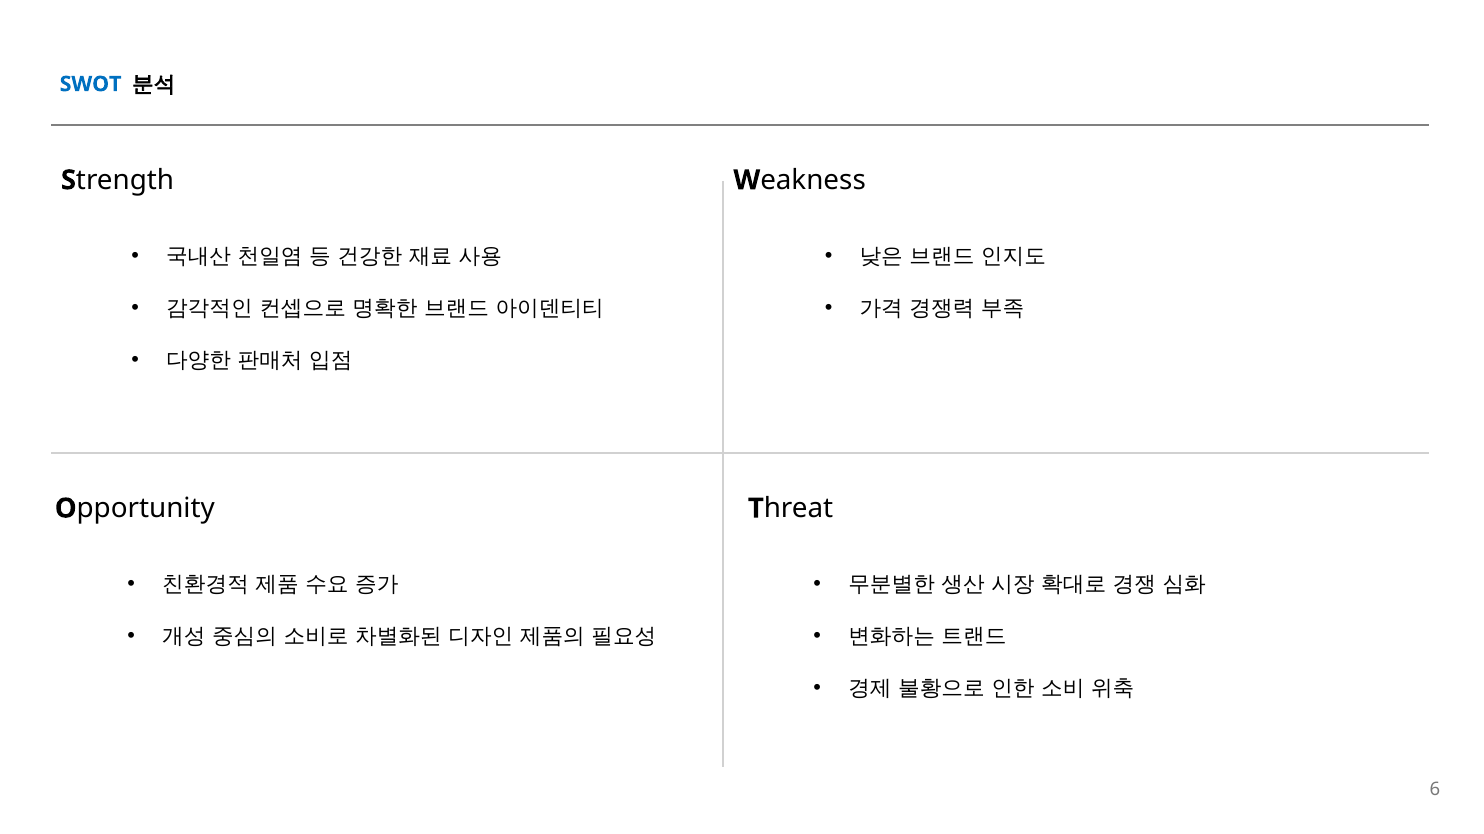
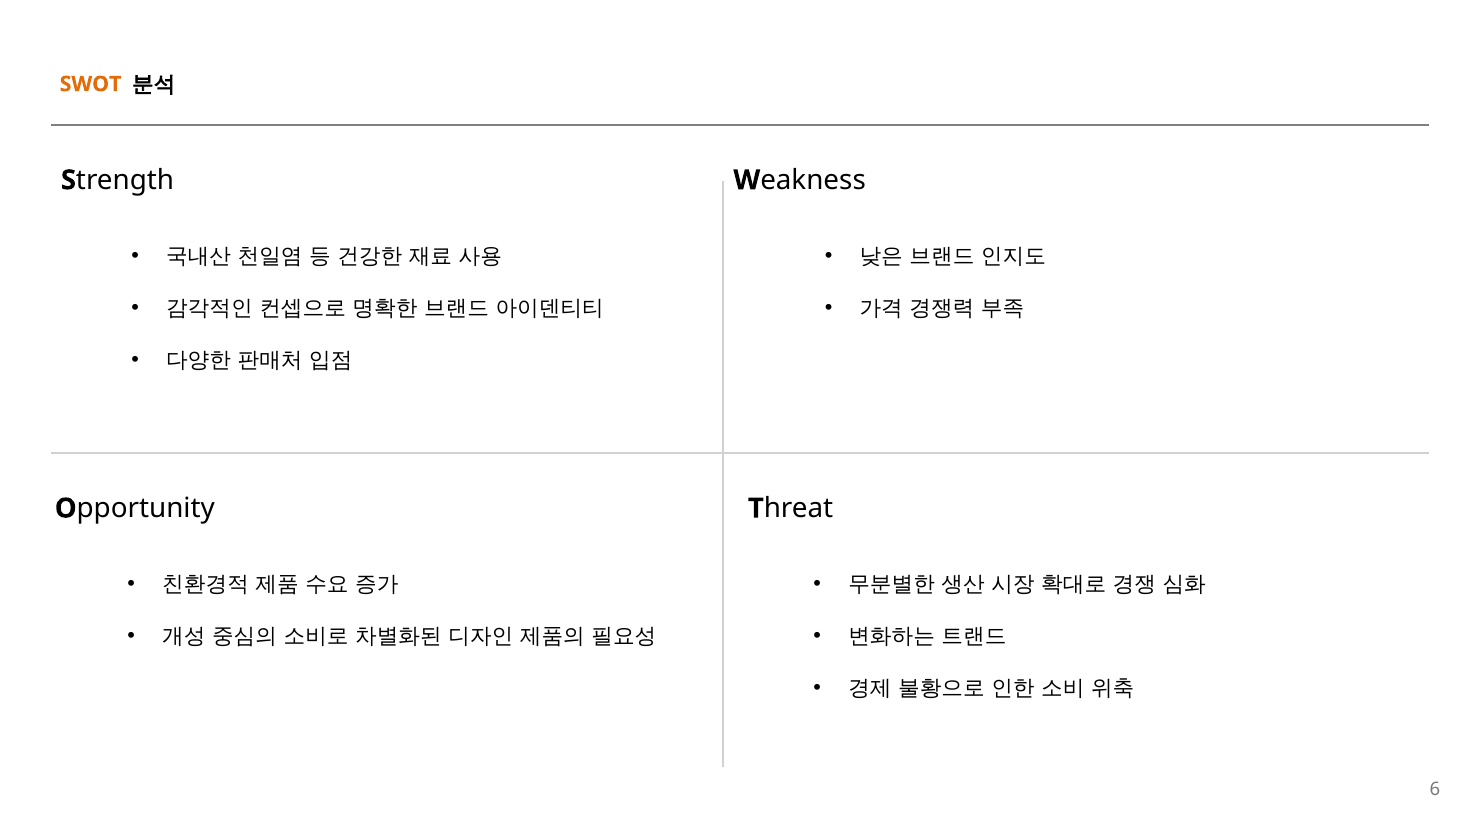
SWOT colour: blue -> orange
